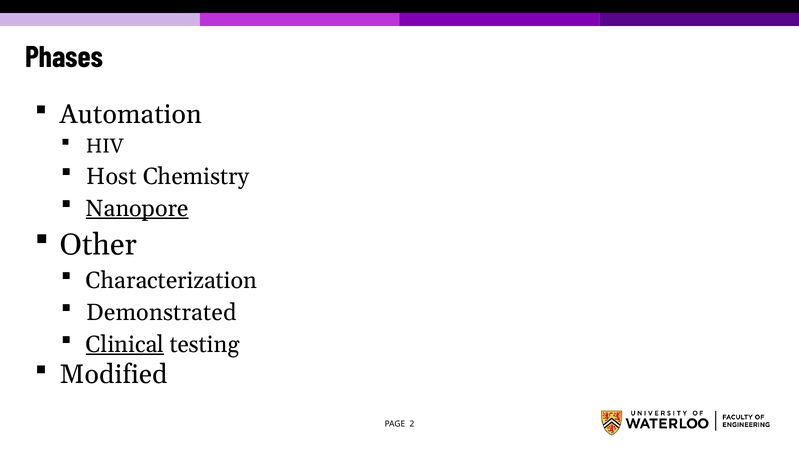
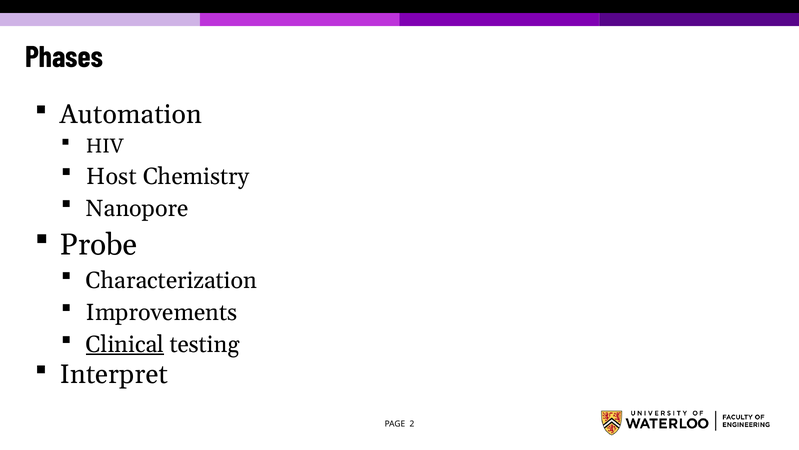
Nanopore underline: present -> none
Other: Other -> Probe
Demonstrated: Demonstrated -> Improvements
Modified: Modified -> Interpret
